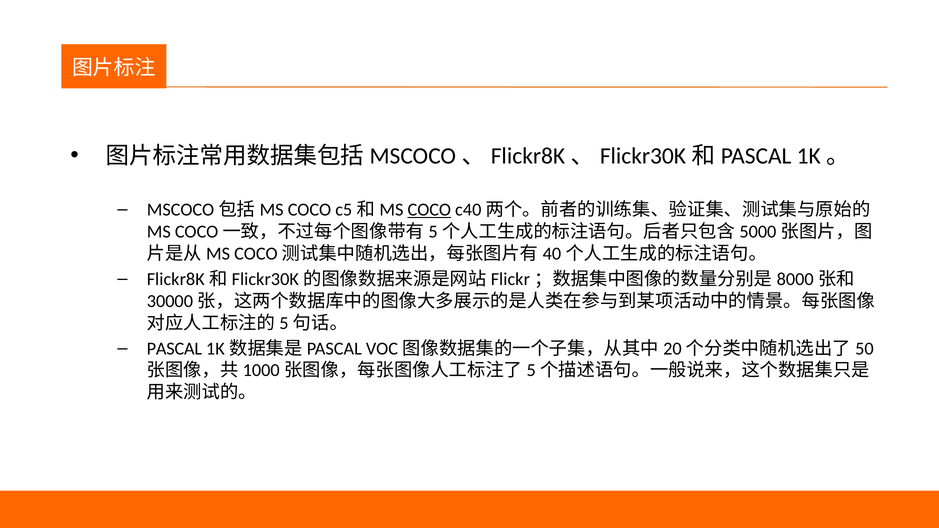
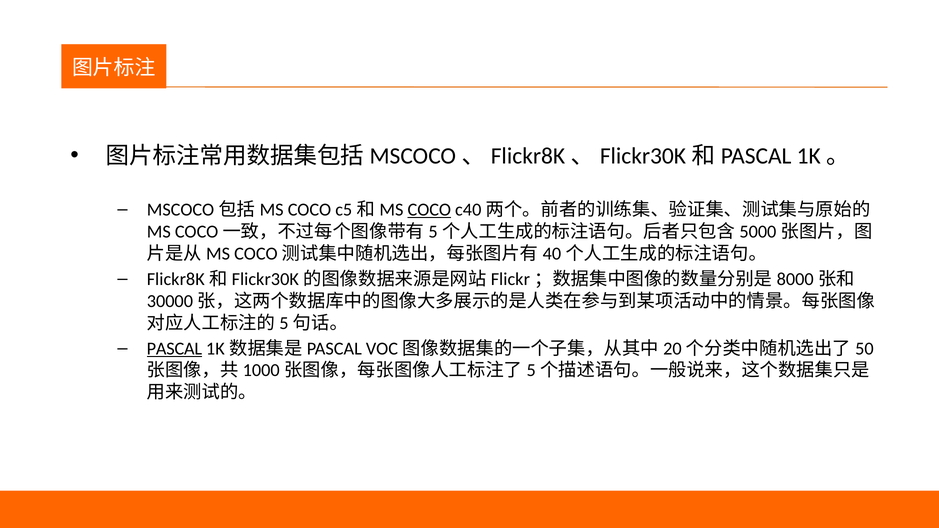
PASCAL underline: none -> present
